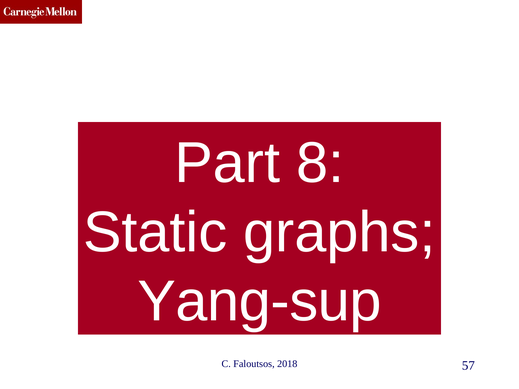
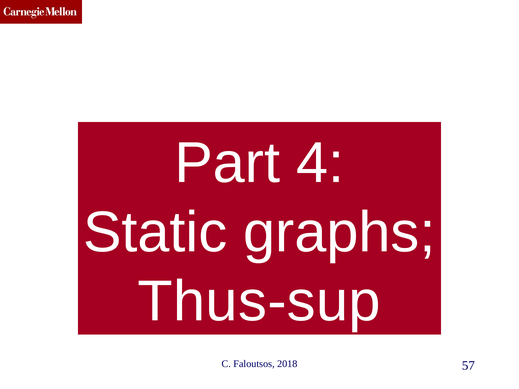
8: 8 -> 4
Yang-sup: Yang-sup -> Thus-sup
